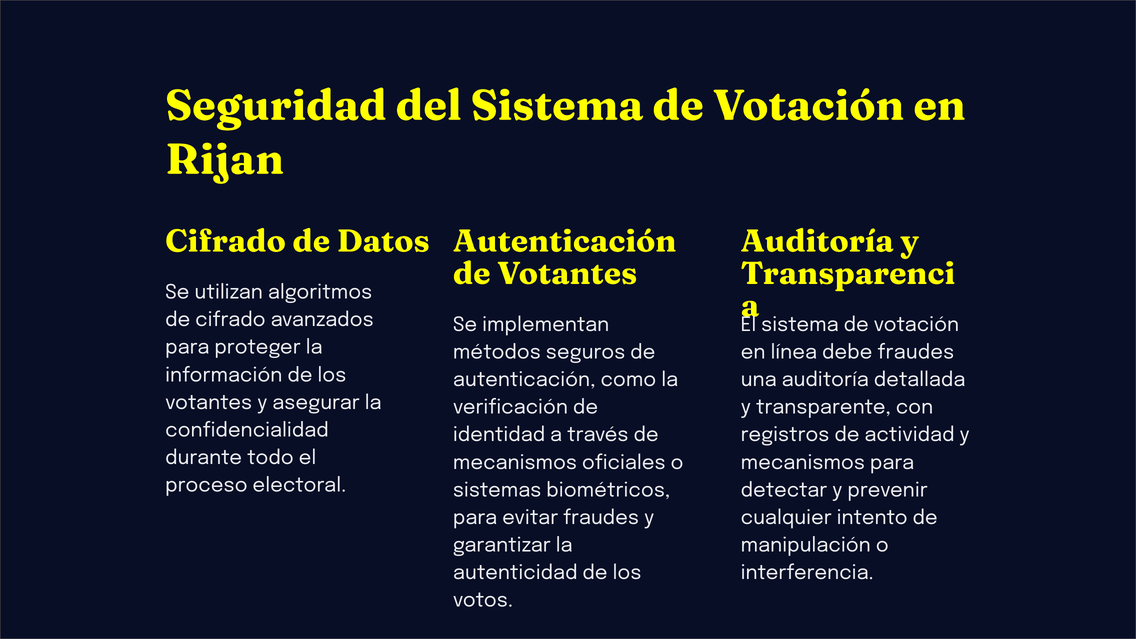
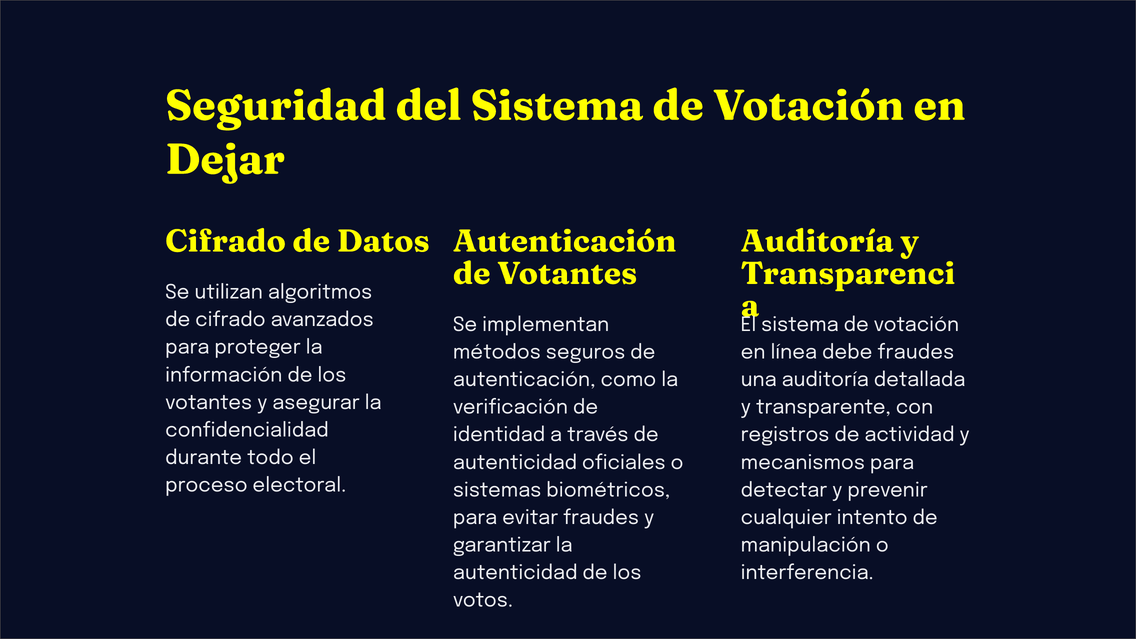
Rijan: Rijan -> Dejar
mecanismos at (515, 463): mecanismos -> autenticidad
